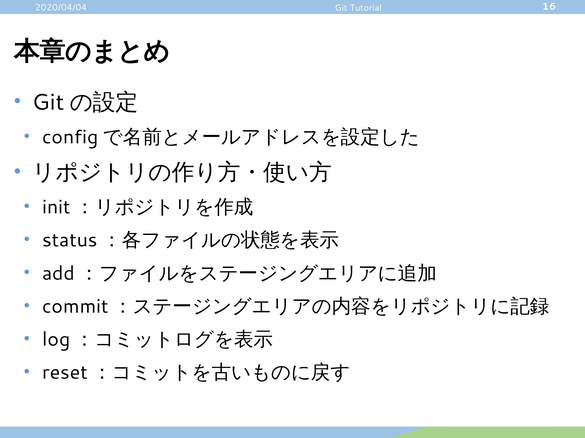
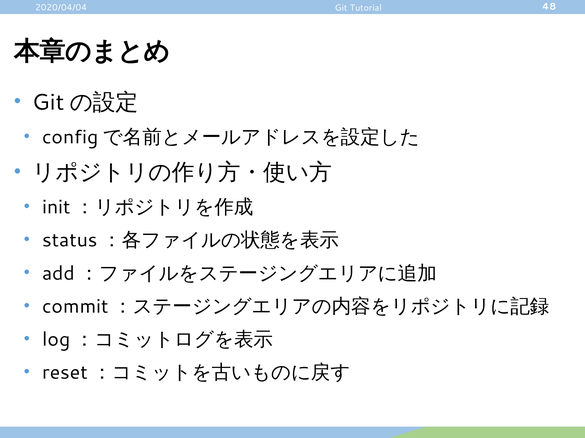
16: 16 -> 48
